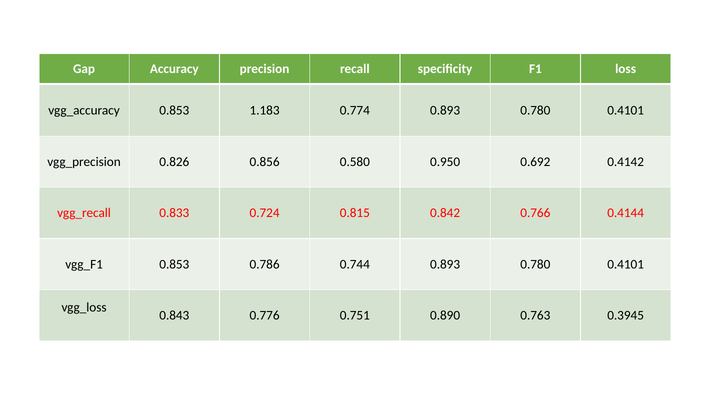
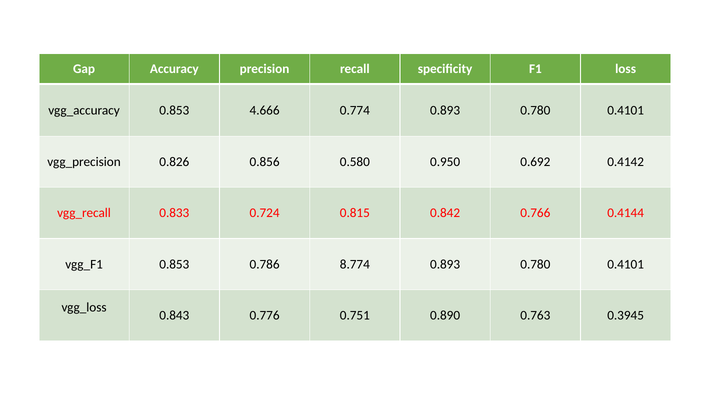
1.183: 1.183 -> 4.666
0.744: 0.744 -> 8.774
